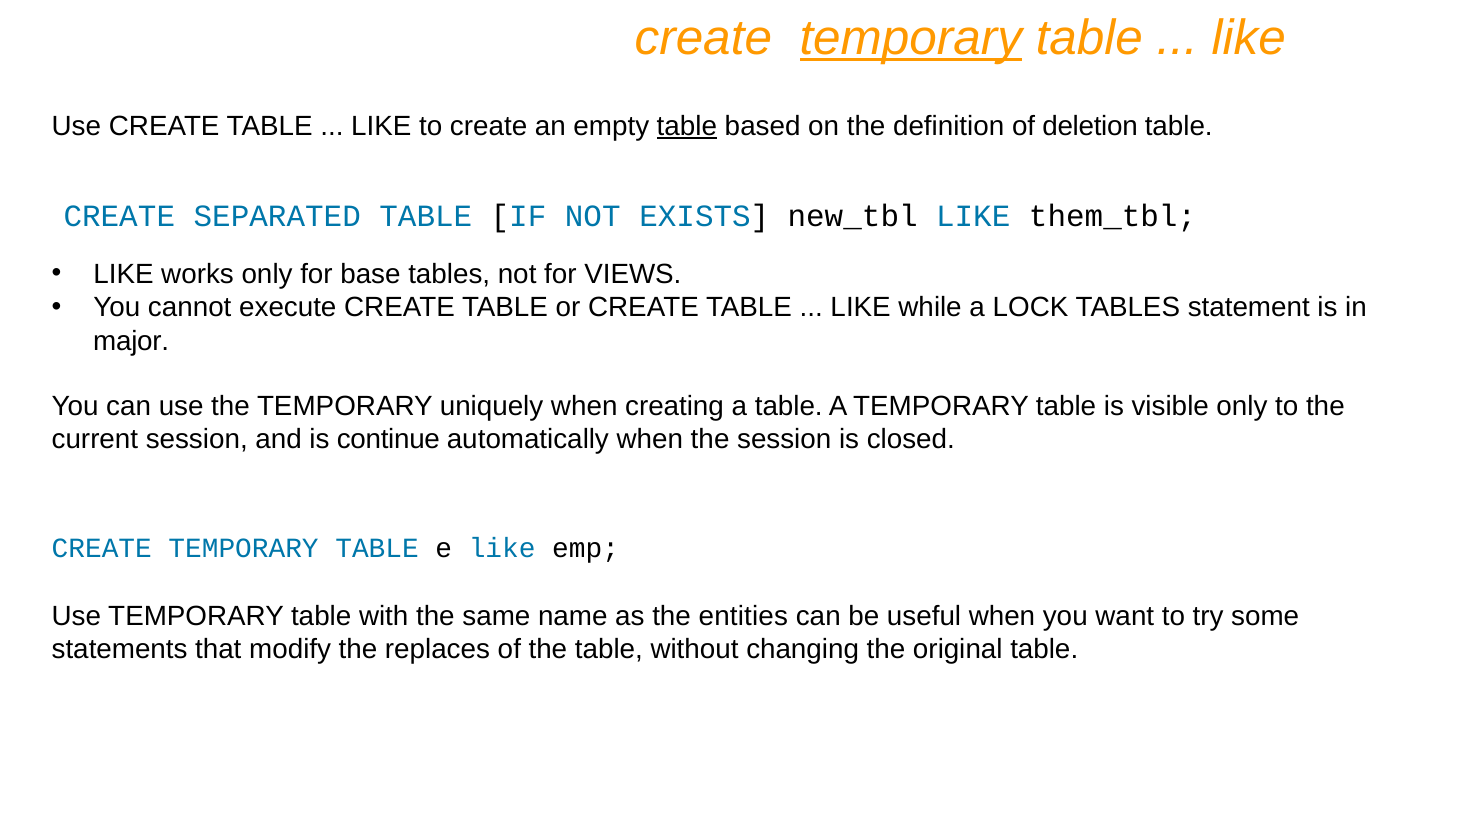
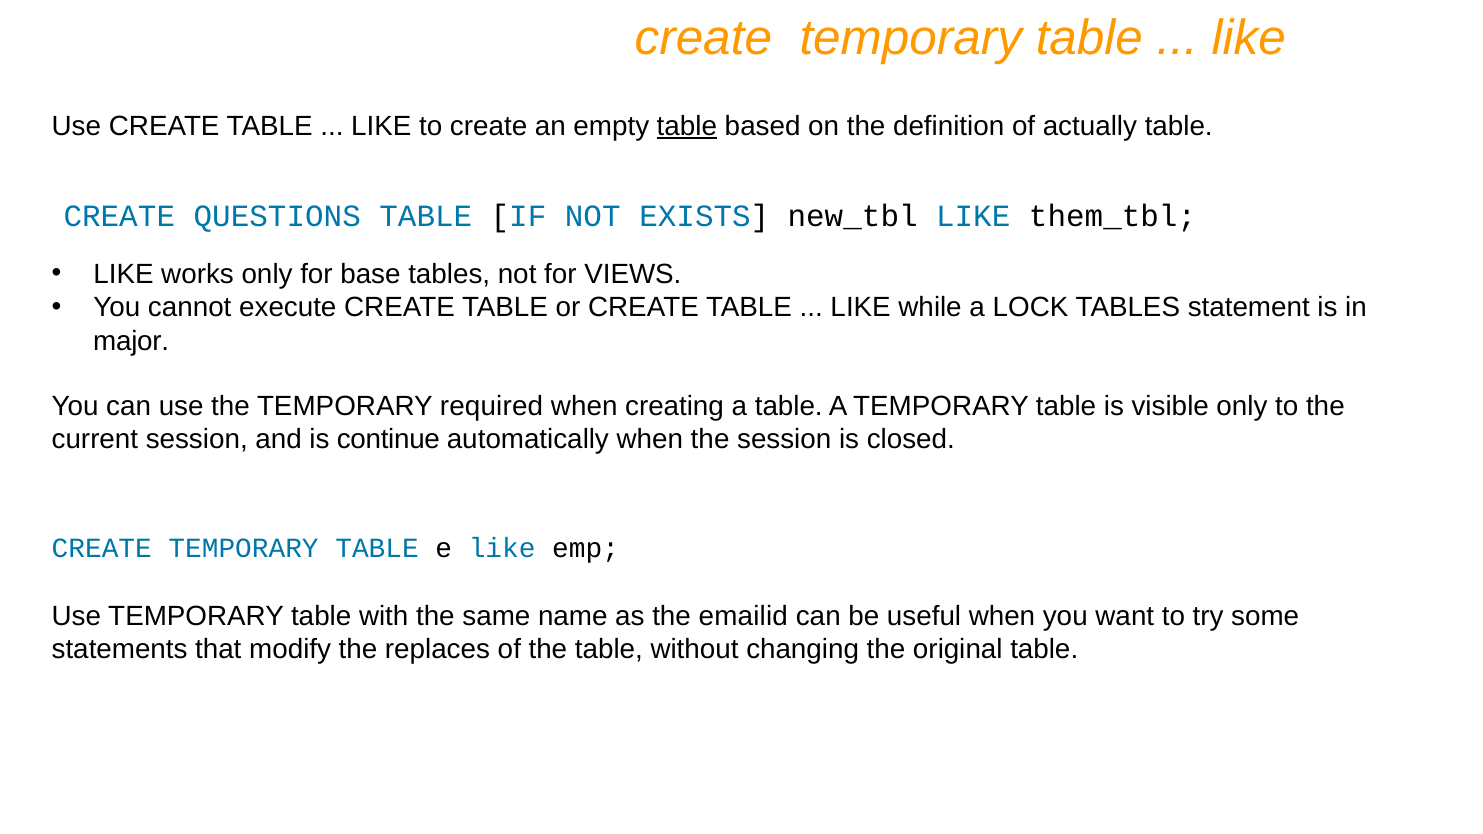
temporary at (911, 39) underline: present -> none
deletion: deletion -> actually
SEPARATED: SEPARATED -> QUESTIONS
uniquely: uniquely -> required
entities: entities -> emailid
